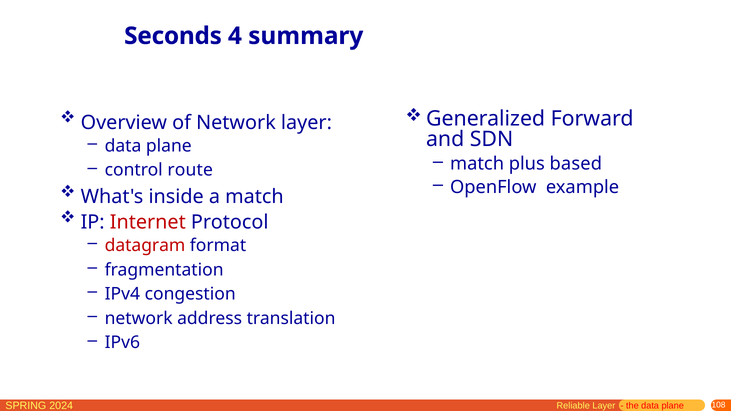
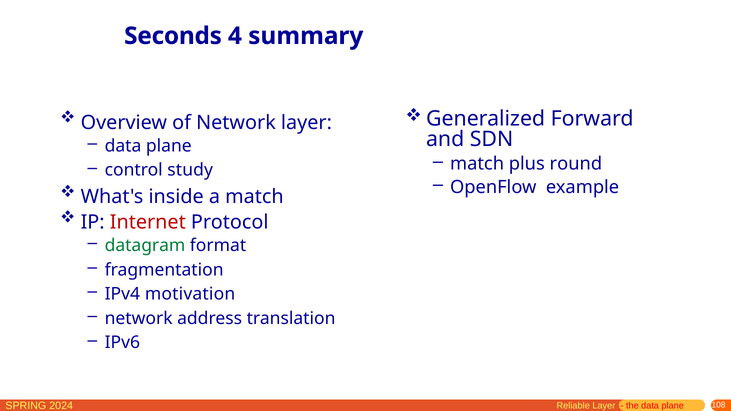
based: based -> round
route: route -> study
datagram colour: red -> green
congestion: congestion -> motivation
